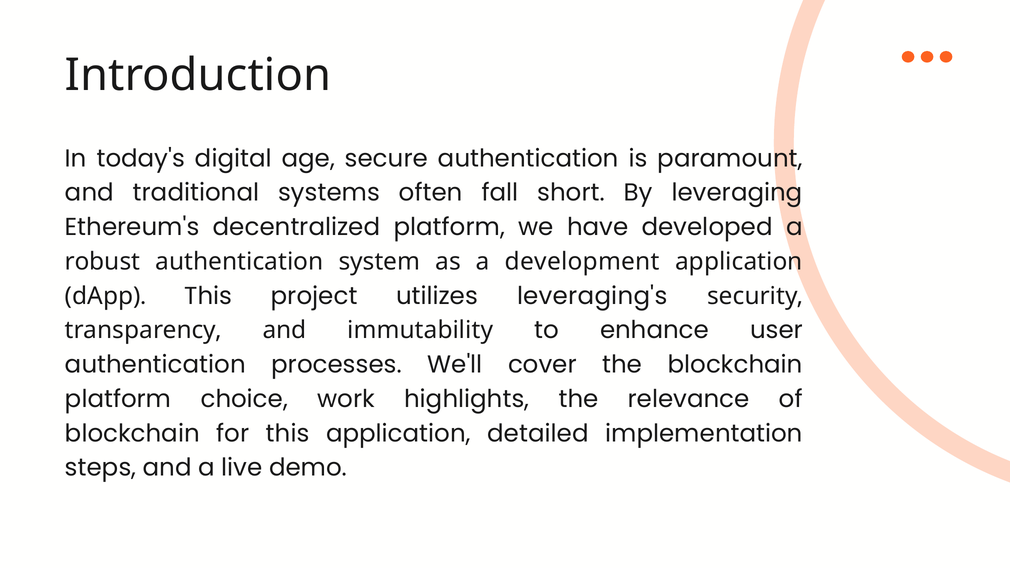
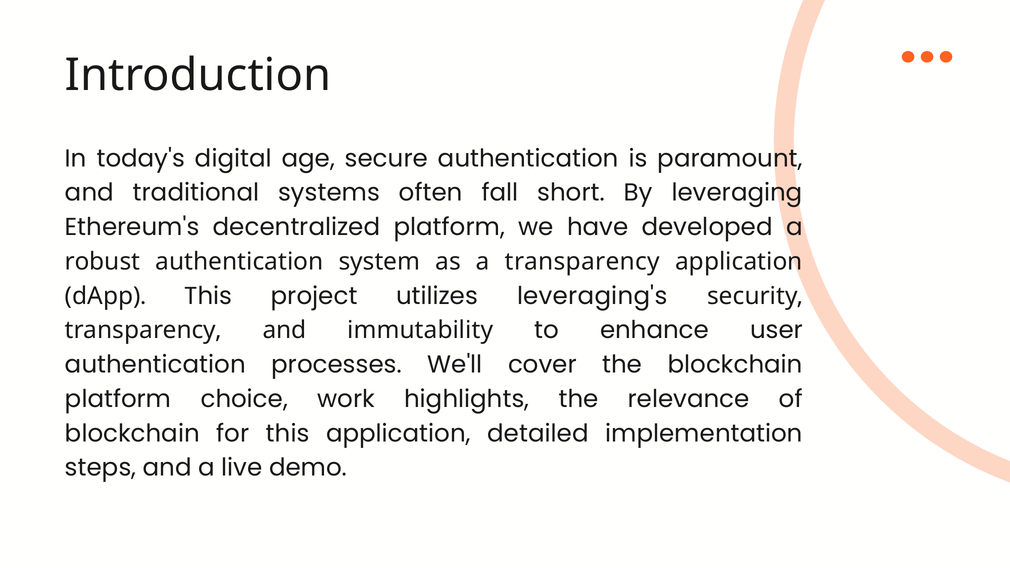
a development: development -> transparency
